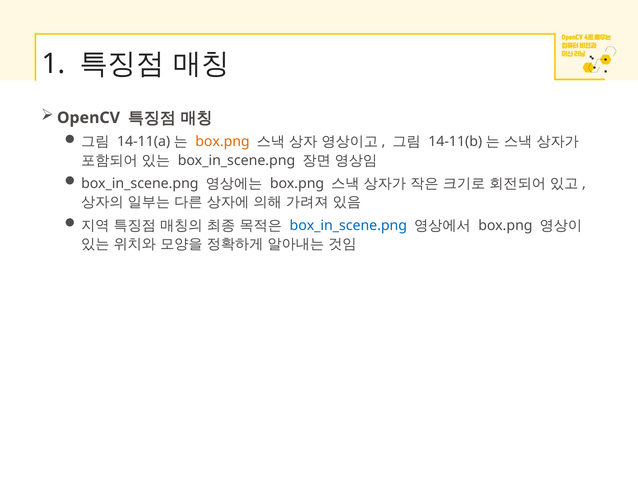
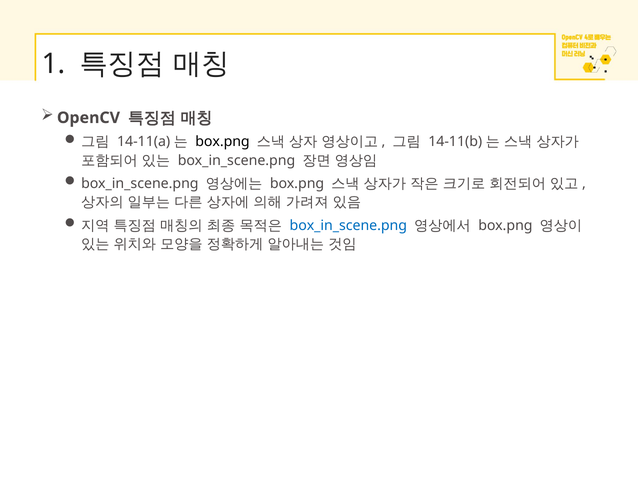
box.png at (223, 142) colour: orange -> black
